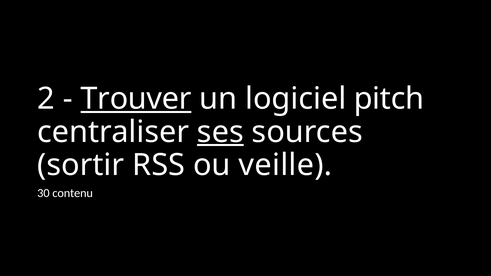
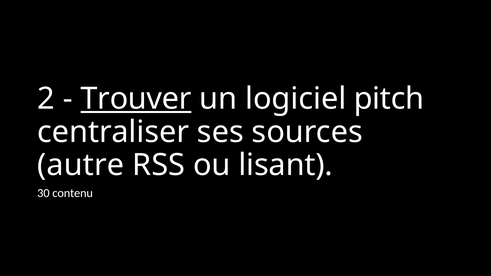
ses underline: present -> none
sortir: sortir -> autre
veille: veille -> lisant
